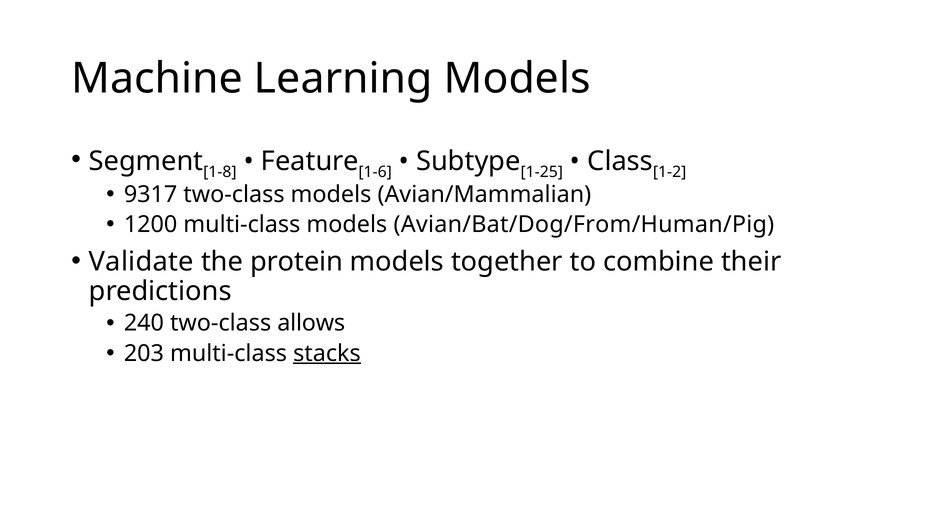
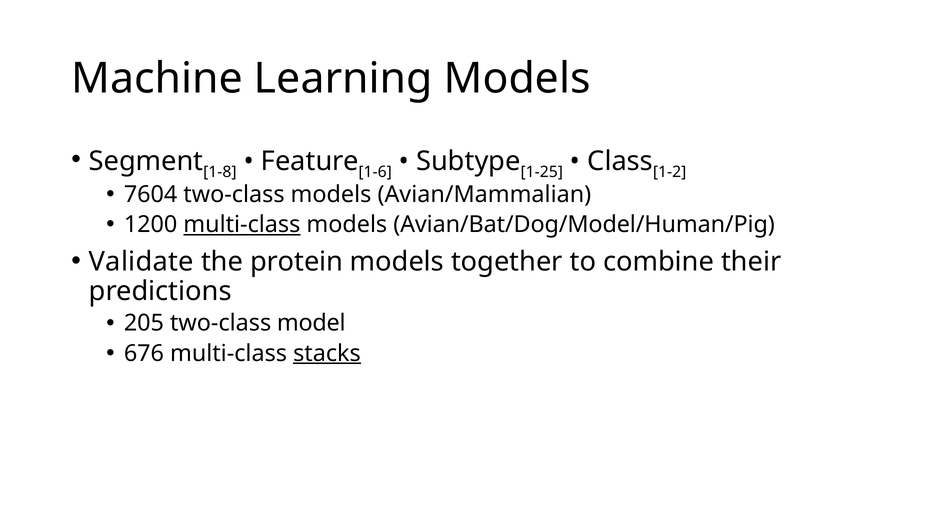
9317: 9317 -> 7604
multi-class at (242, 224) underline: none -> present
Avian/Bat/Dog/From/Human/Pig: Avian/Bat/Dog/From/Human/Pig -> Avian/Bat/Dog/Model/Human/Pig
240: 240 -> 205
allows: allows -> model
203: 203 -> 676
